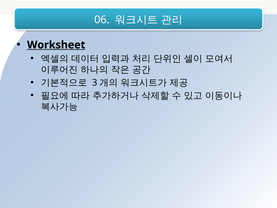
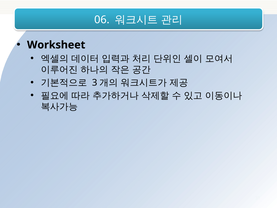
Worksheet underline: present -> none
